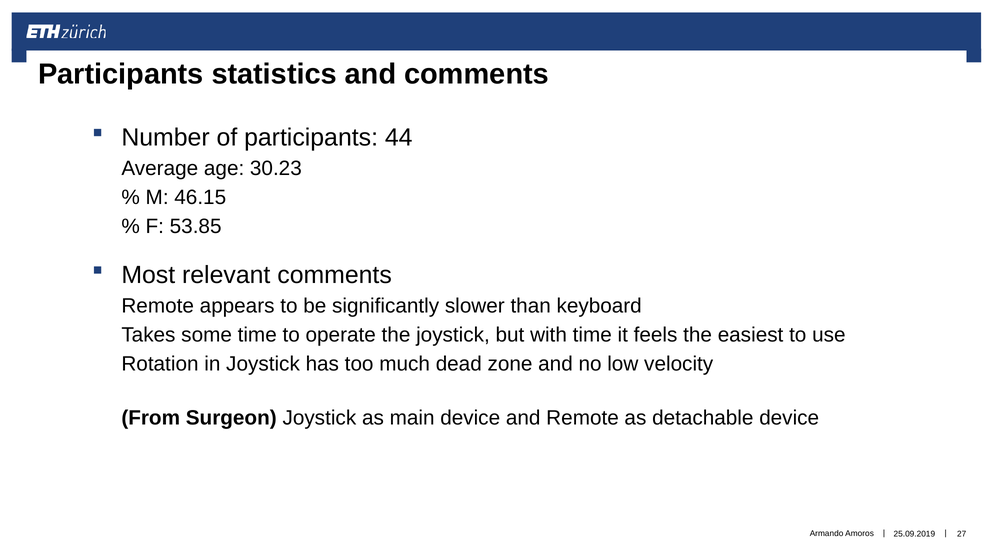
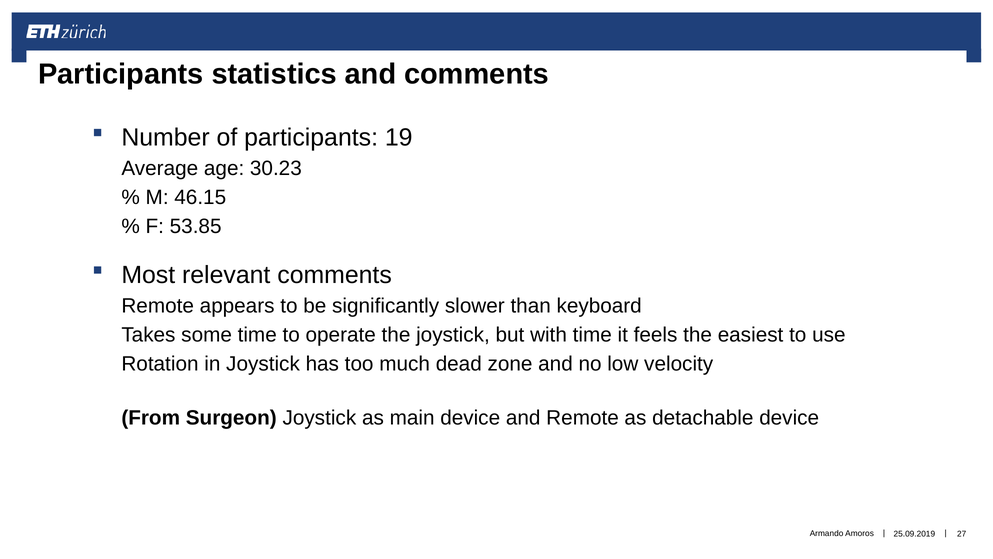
44: 44 -> 19
